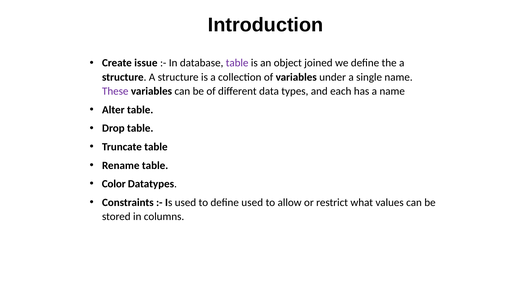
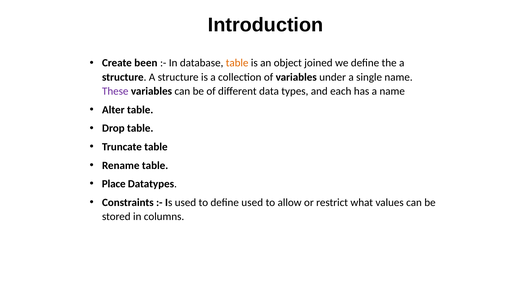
issue: issue -> been
table at (237, 63) colour: purple -> orange
Color: Color -> Place
